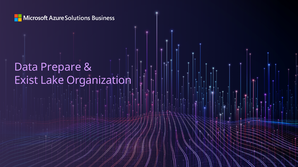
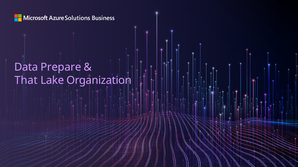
Exist: Exist -> That
